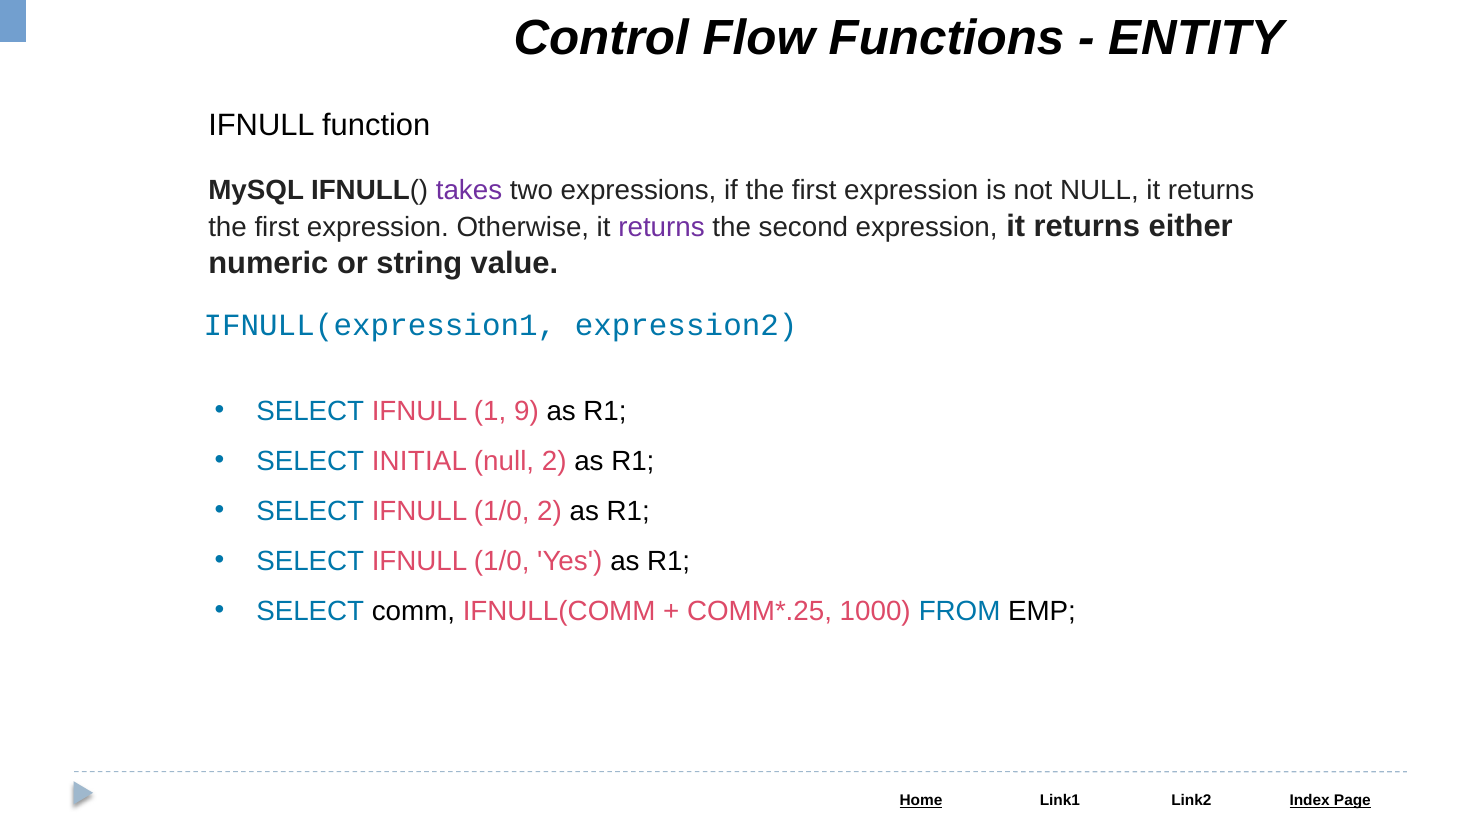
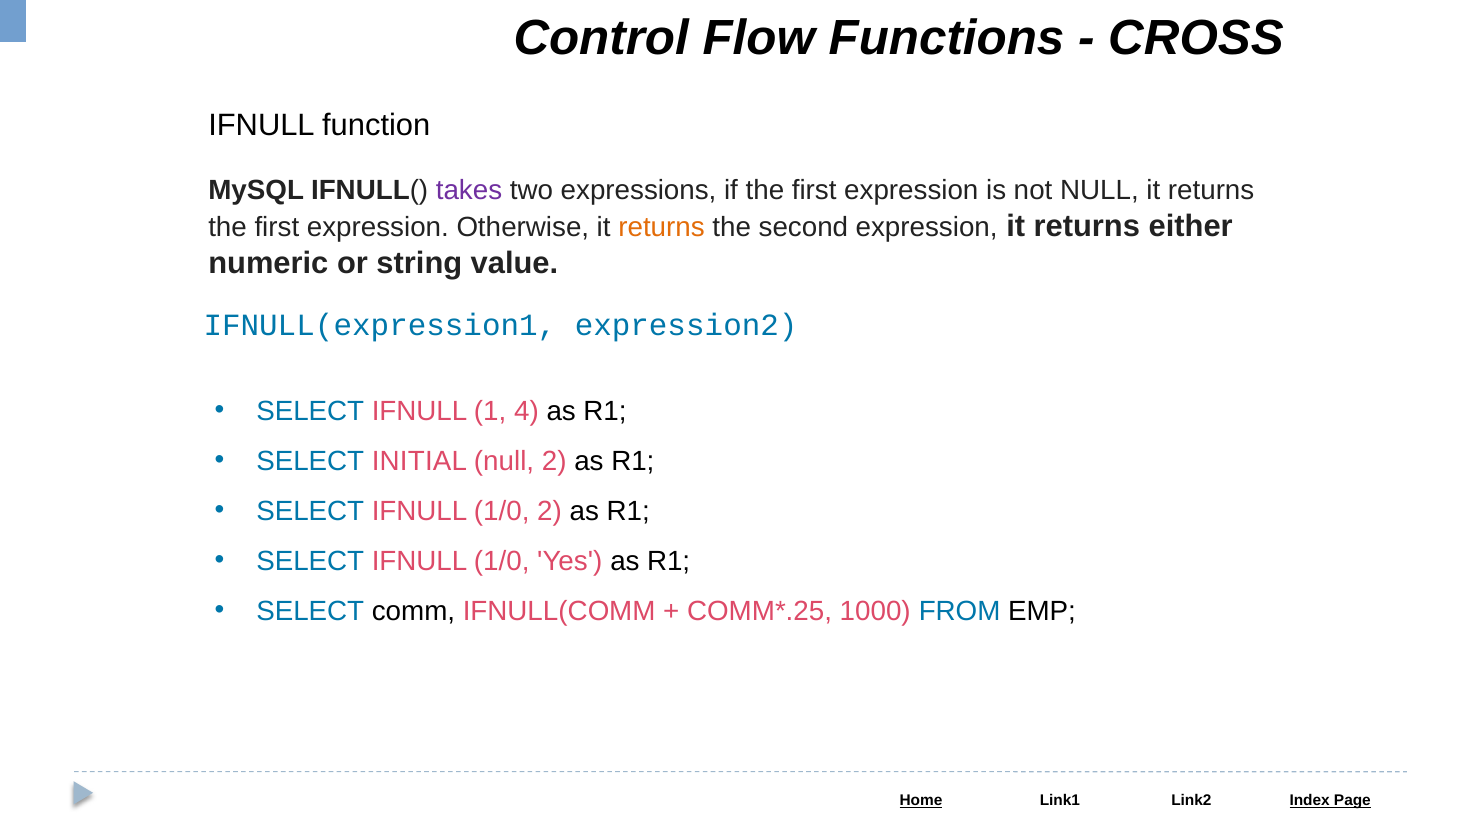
ENTITY: ENTITY -> CROSS
returns at (662, 227) colour: purple -> orange
9: 9 -> 4
